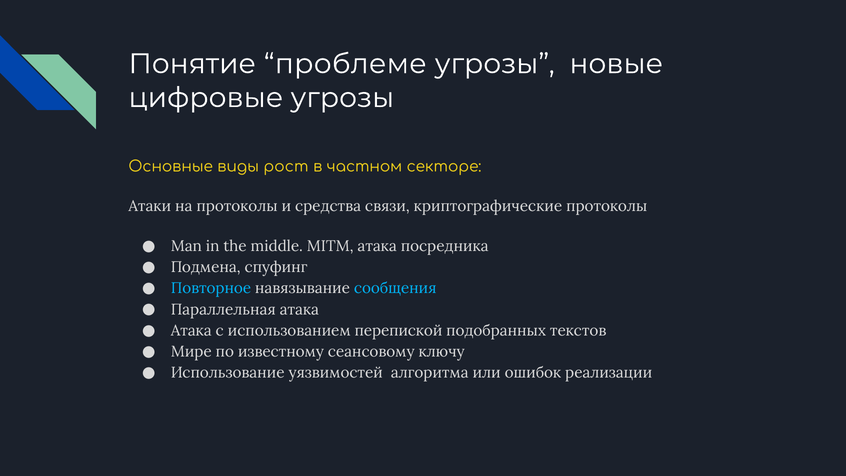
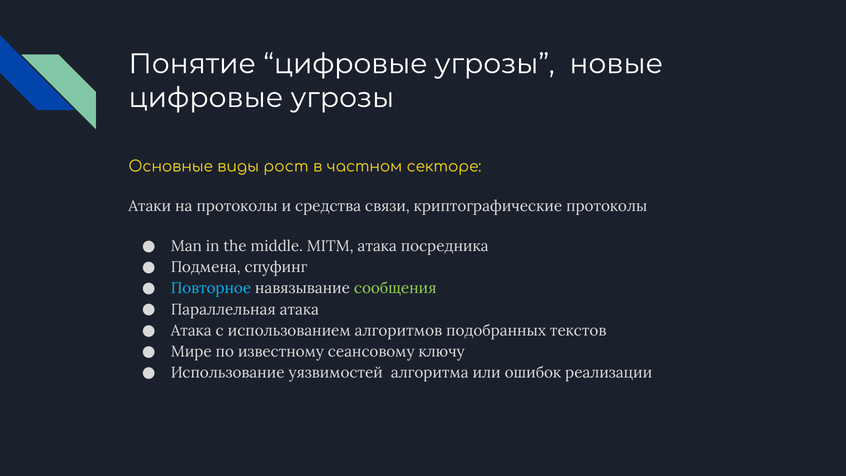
Понятие проблеме: проблеме -> цифровые
сообщения colour: light blue -> light green
перепиской: перепиской -> алгоритмов
